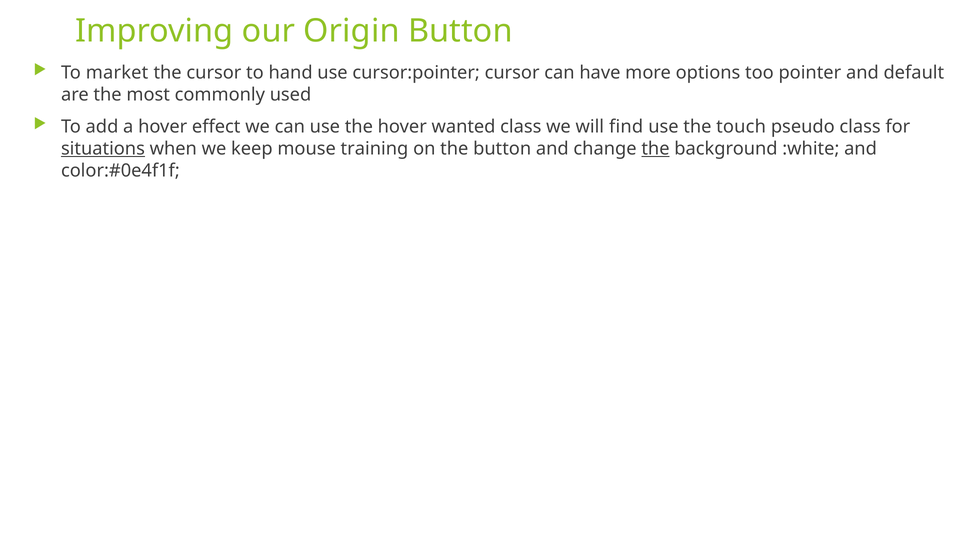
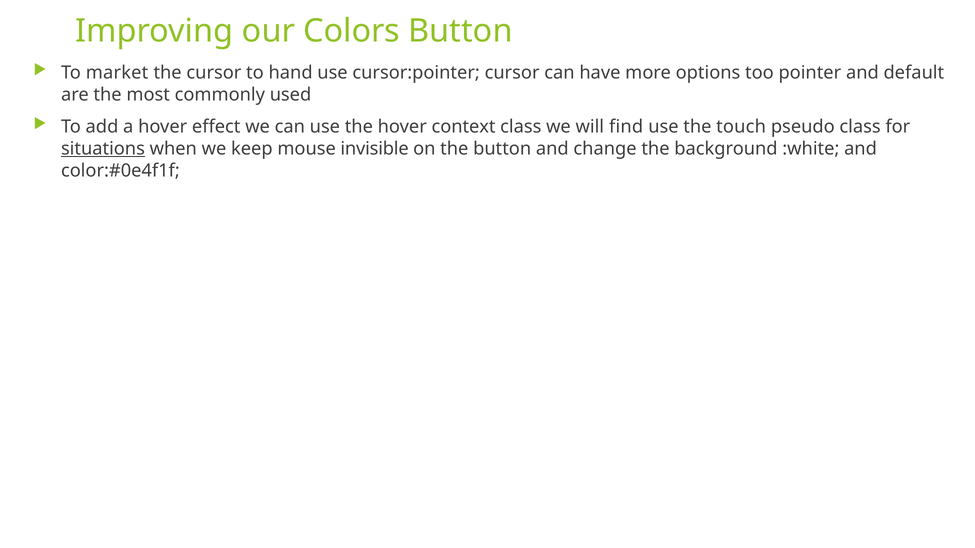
Origin: Origin -> Colors
wanted: wanted -> context
training: training -> invisible
the at (655, 149) underline: present -> none
